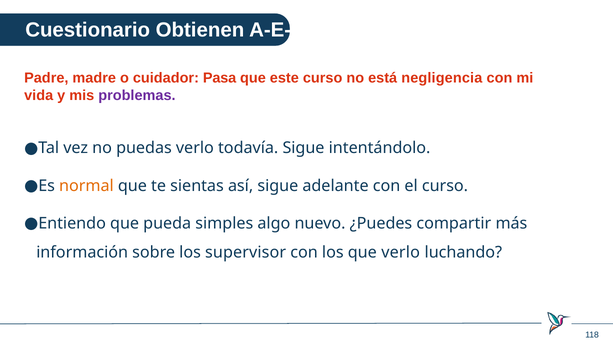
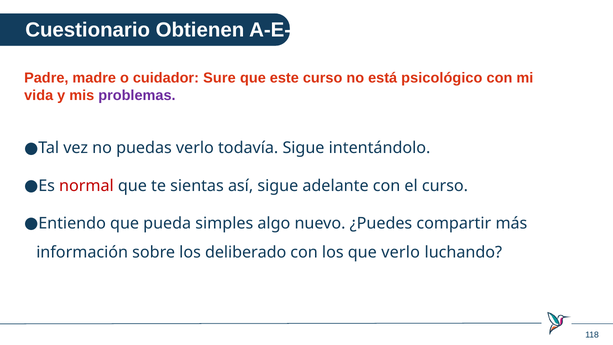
Pasa: Pasa -> Sure
negligencia: negligencia -> psicológico
normal colour: orange -> red
supervisor: supervisor -> deliberado
